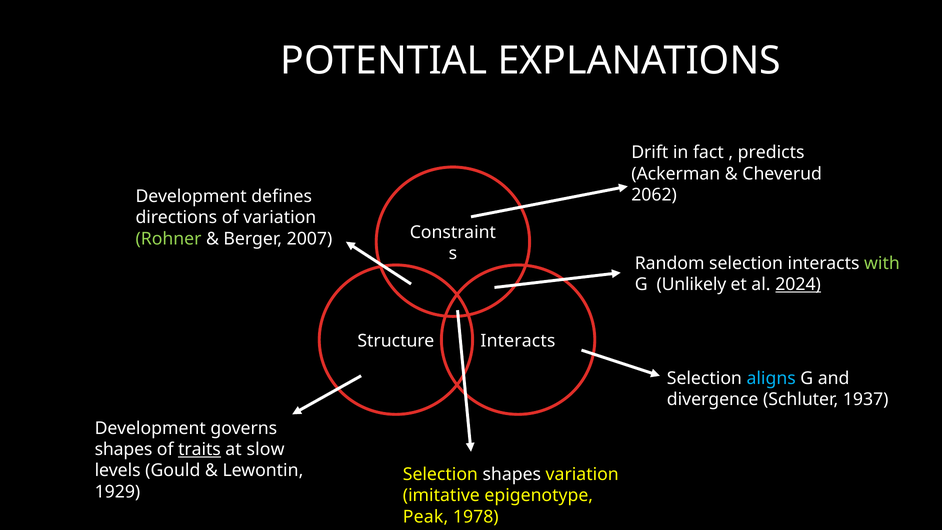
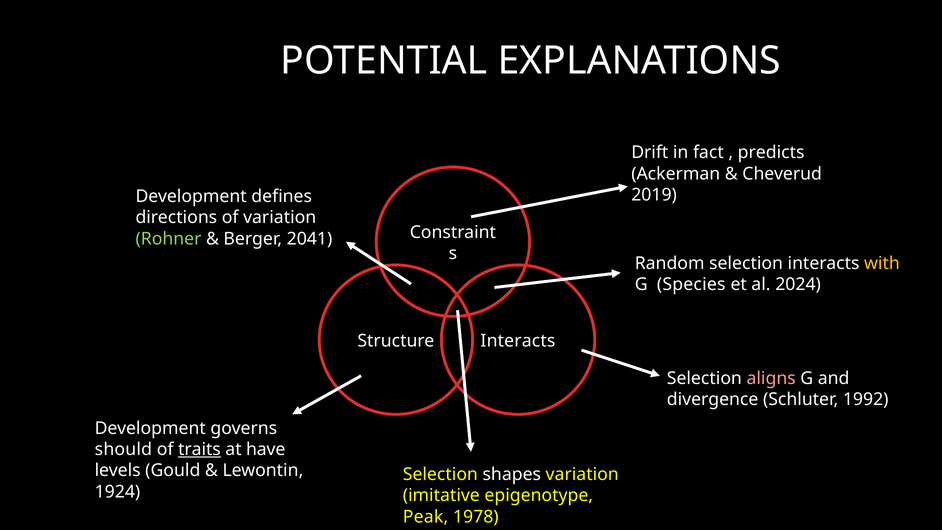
2062: 2062 -> 2019
2007: 2007 -> 2041
with colour: light green -> yellow
Unlikely: Unlikely -> Species
2024 underline: present -> none
aligns colour: light blue -> pink
1937: 1937 -> 1992
shapes at (124, 449): shapes -> should
slow: slow -> have
1929: 1929 -> 1924
